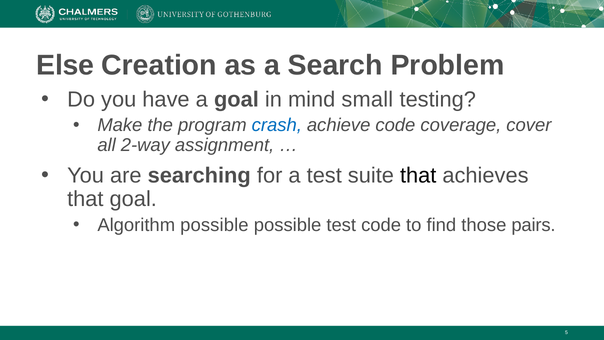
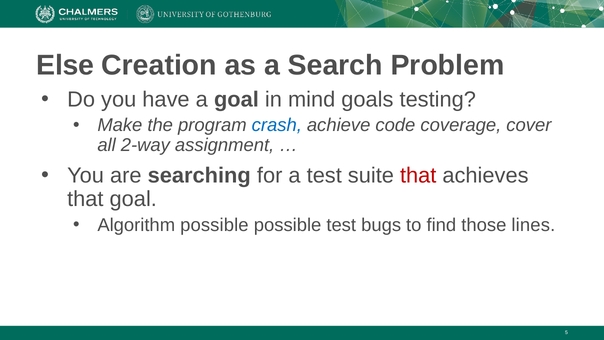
small: small -> goals
that at (418, 175) colour: black -> red
test code: code -> bugs
pairs: pairs -> lines
